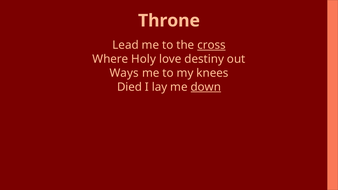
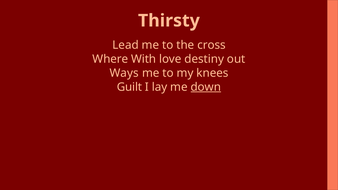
Throne: Throne -> Thirsty
cross underline: present -> none
Holy: Holy -> With
Died: Died -> Guilt
